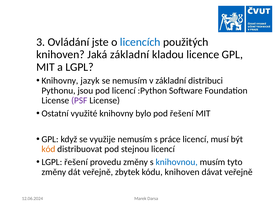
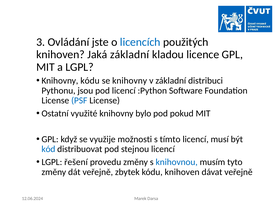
Knihovny jazyk: jazyk -> kódu
se nemusím: nemusím -> knihovny
PSF colour: purple -> blue
pod řešení: řešení -> pokud
využije nemusím: nemusím -> možnosti
práce: práce -> tímto
kód colour: orange -> blue
